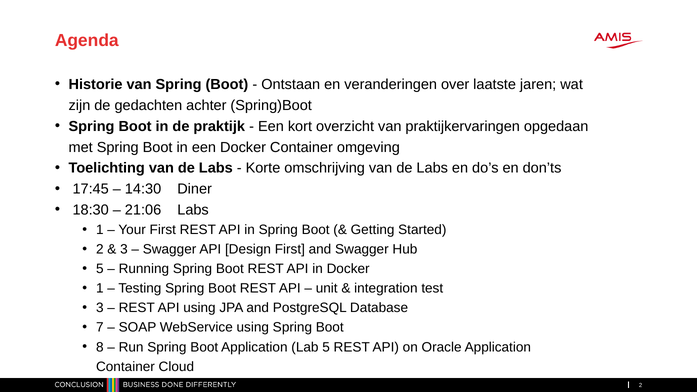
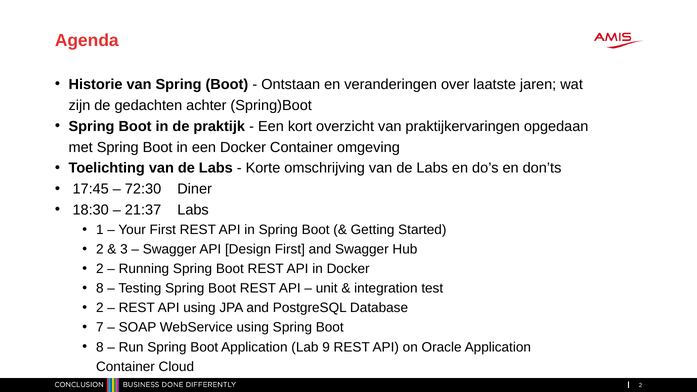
14:30: 14:30 -> 72:30
21:06: 21:06 -> 21:37
5 at (100, 269): 5 -> 2
1 at (100, 289): 1 -> 8
3 at (100, 308): 3 -> 2
Lab 5: 5 -> 9
